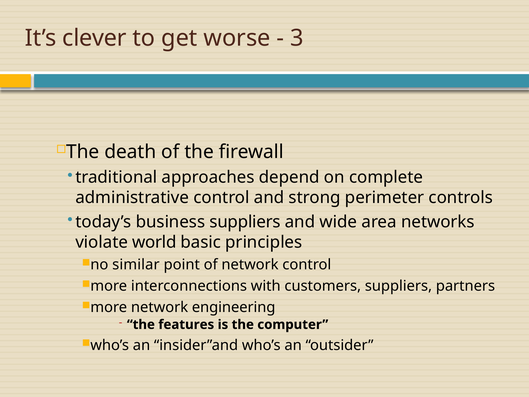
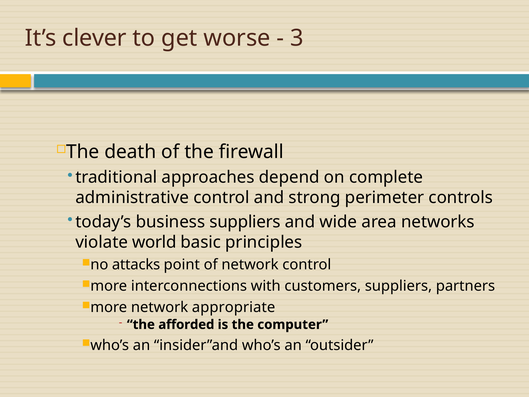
similar: similar -> attacks
engineering: engineering -> appropriate
features: features -> afforded
